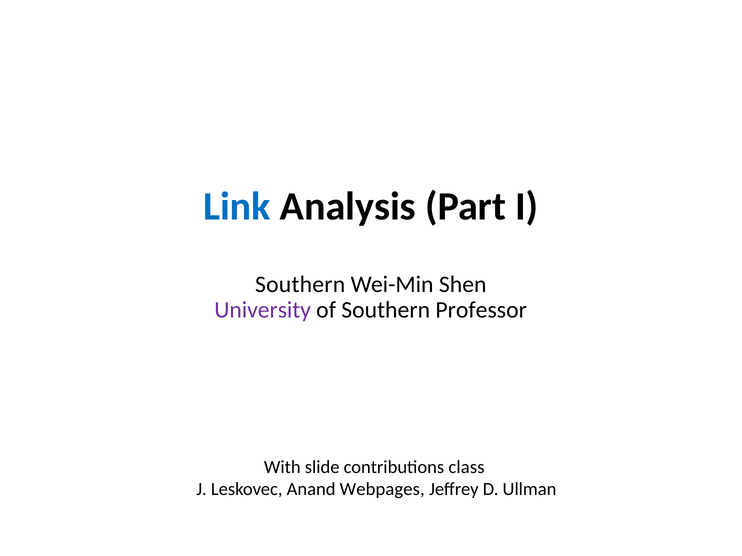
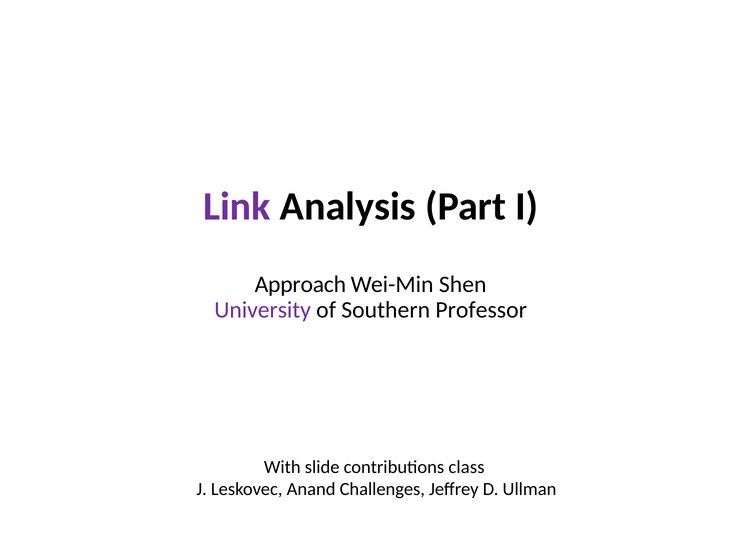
Link colour: blue -> purple
Southern at (300, 285): Southern -> Approach
Webpages: Webpages -> Challenges
